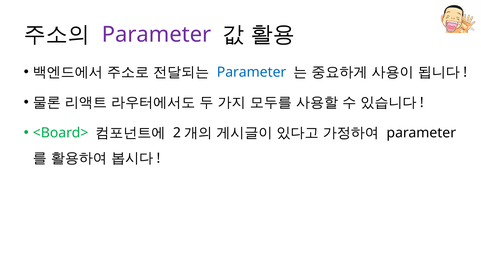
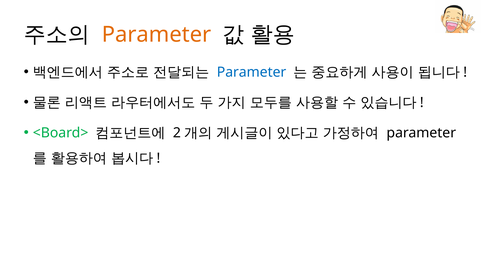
Parameter at (157, 34) colour: purple -> orange
